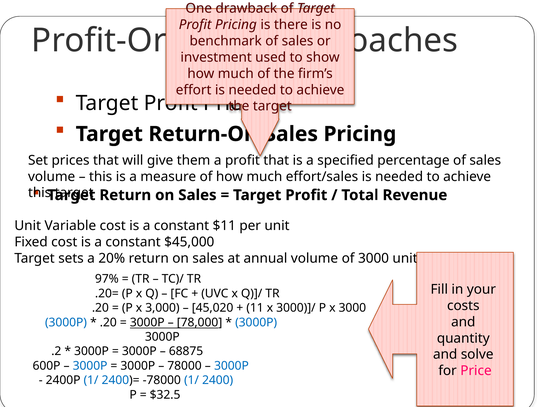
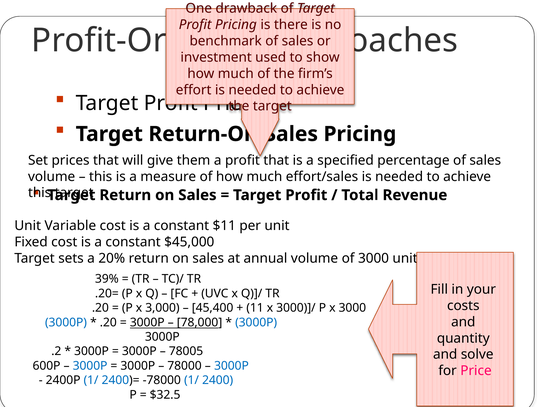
97%: 97% -> 39%
45,020: 45,020 -> 45,400
68875: 68875 -> 78005
